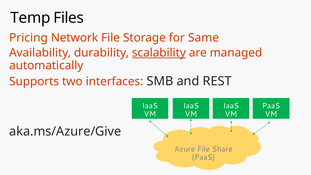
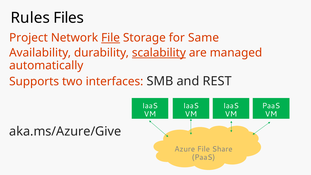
Temp: Temp -> Rules
Pricing: Pricing -> Project
File at (111, 38) underline: none -> present
